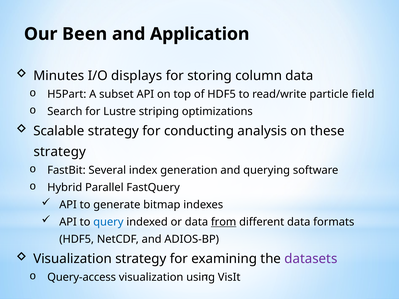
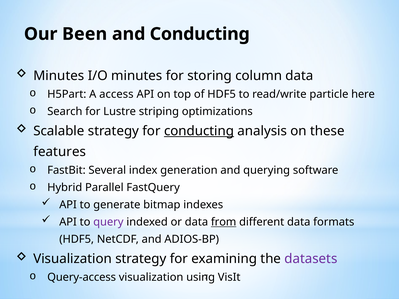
and Application: Application -> Conducting
I/O displays: displays -> minutes
subset: subset -> access
field: field -> here
conducting at (199, 131) underline: none -> present
strategy at (60, 152): strategy -> features
query colour: blue -> purple
